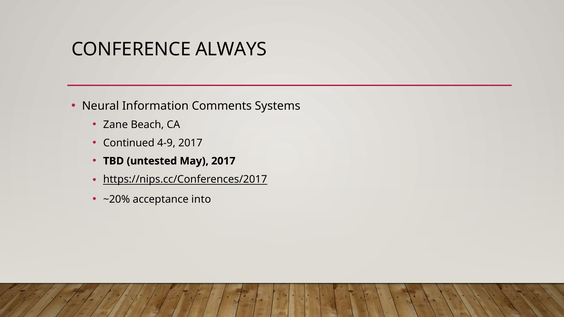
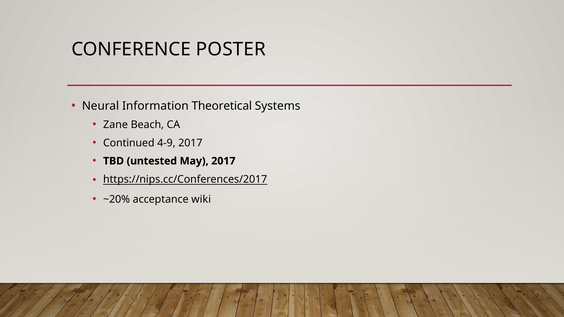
ALWAYS: ALWAYS -> POSTER
Comments: Comments -> Theoretical
into: into -> wiki
